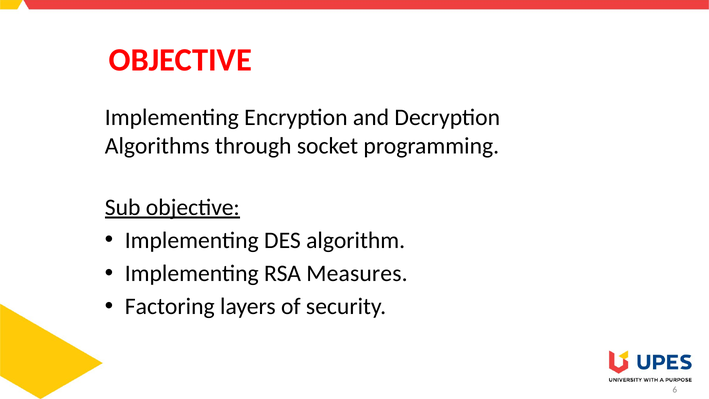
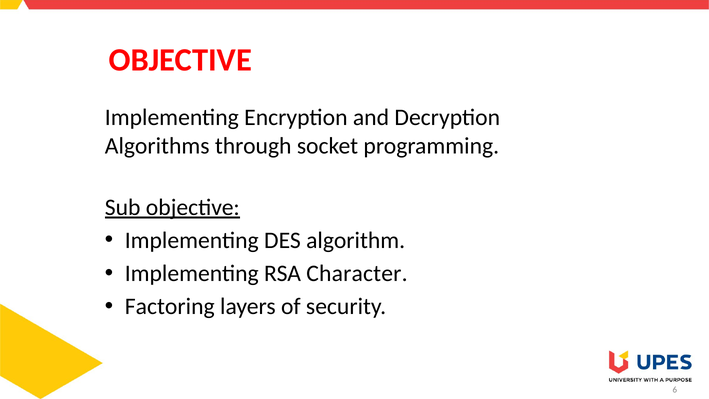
Measures: Measures -> Character
